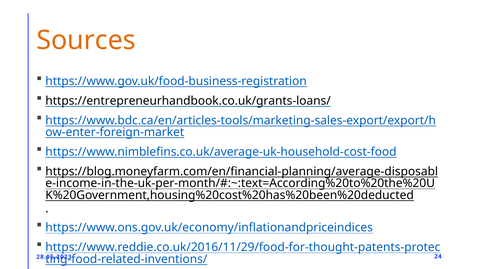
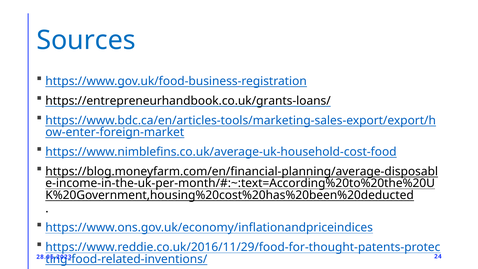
Sources colour: orange -> blue
